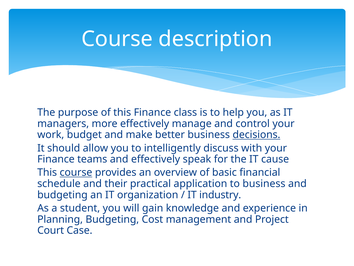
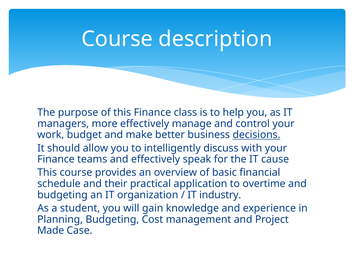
course at (76, 172) underline: present -> none
to business: business -> overtime
Court: Court -> Made
